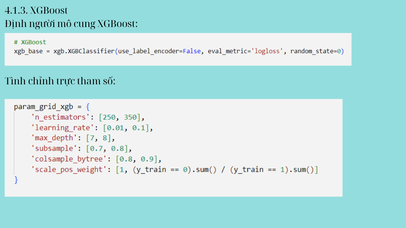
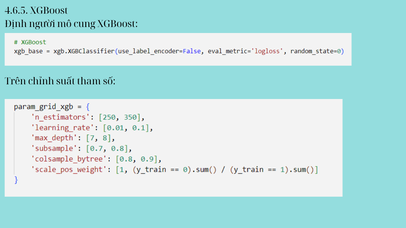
4.1.3: 4.1.3 -> 4.6.5
Tình: Tình -> Trên
trực: trực -> suất
